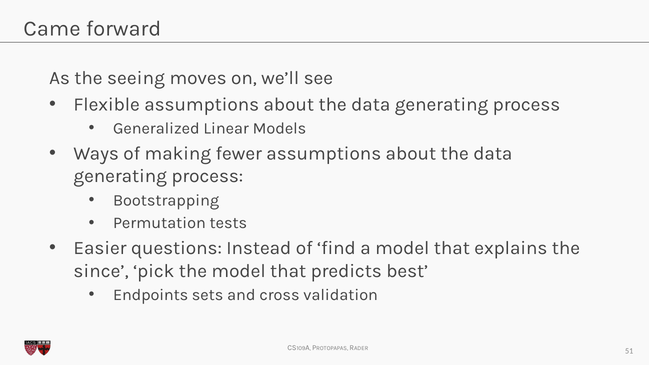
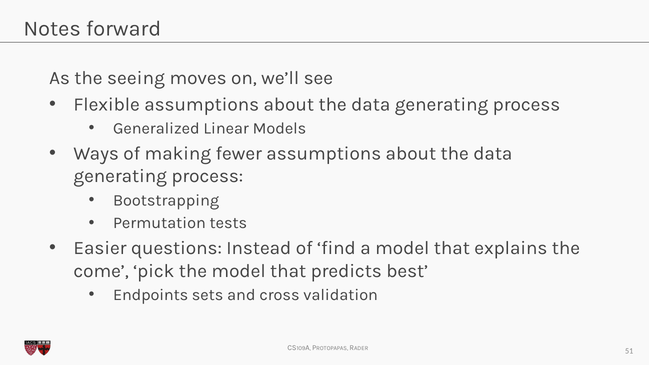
Came: Came -> Notes
since: since -> come
